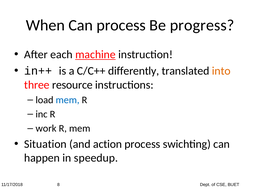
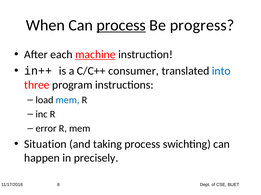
process at (121, 25) underline: none -> present
differently: differently -> consumer
into colour: orange -> blue
resource: resource -> program
work: work -> error
action: action -> taking
speedup: speedup -> precisely
